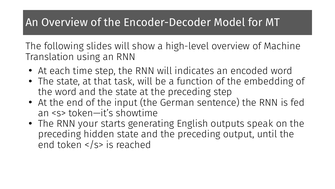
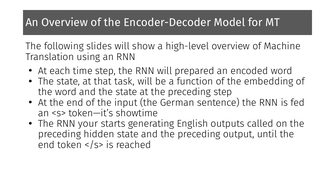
indicates: indicates -> prepared
speak: speak -> called
